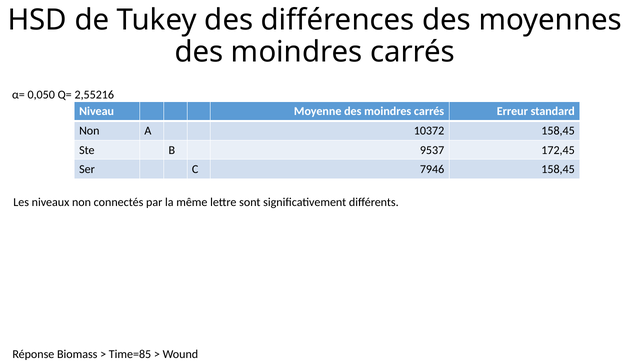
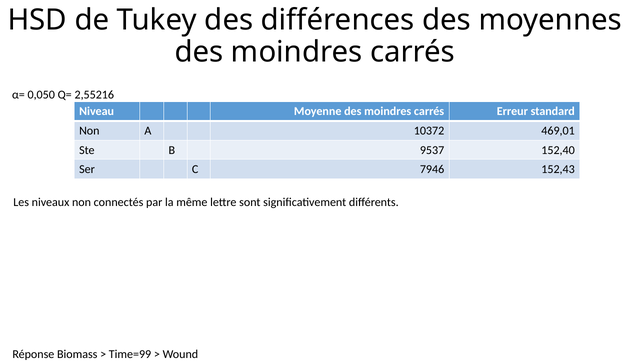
10372 158,45: 158,45 -> 469,01
172,45: 172,45 -> 152,40
7946 158,45: 158,45 -> 152,43
Time=85: Time=85 -> Time=99
